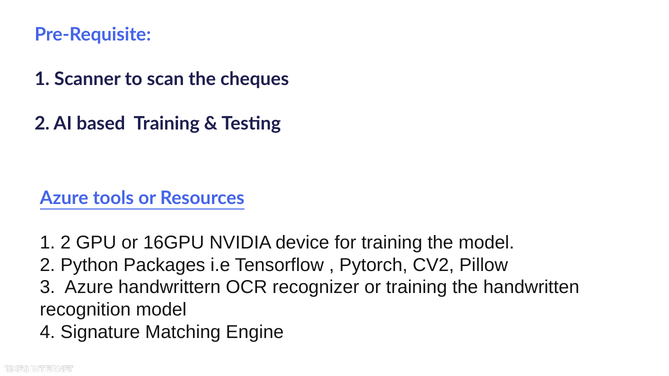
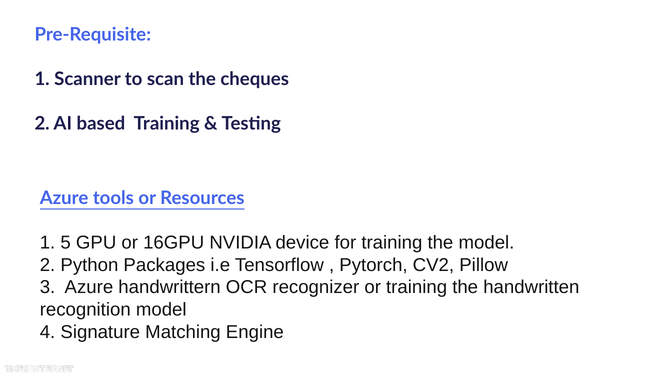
1 2: 2 -> 5
